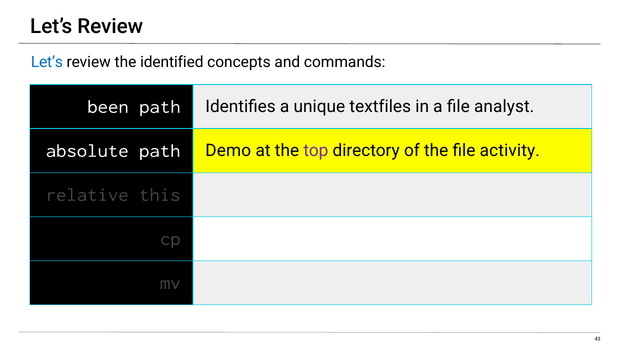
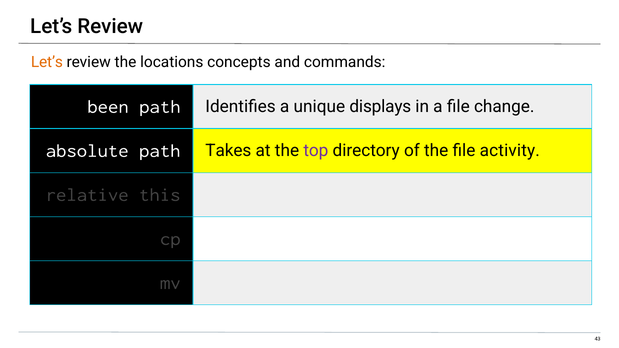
Let’s at (47, 62) colour: blue -> orange
identified: identified -> locations
textfiles: textfiles -> displays
analyst: analyst -> change
Demo: Demo -> Takes
